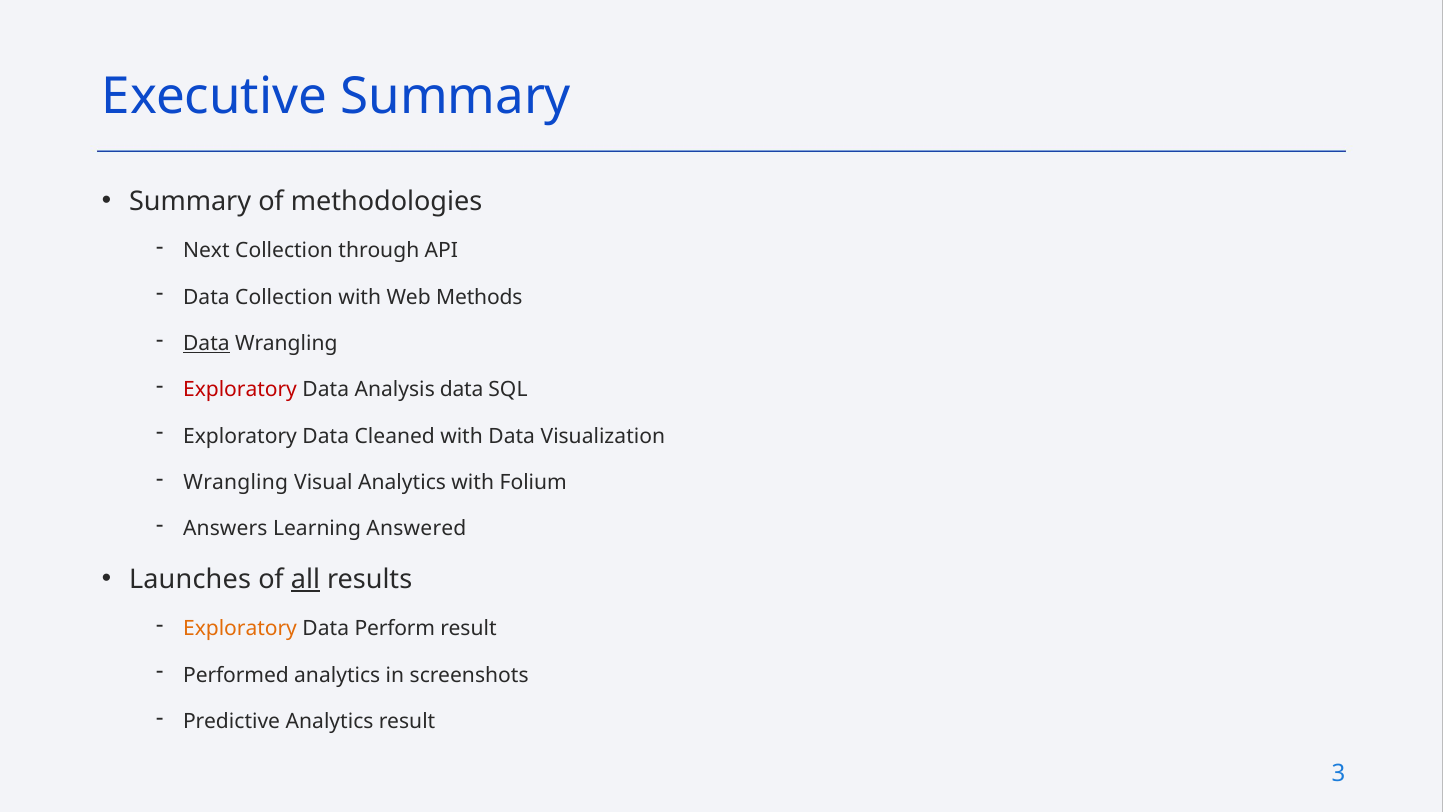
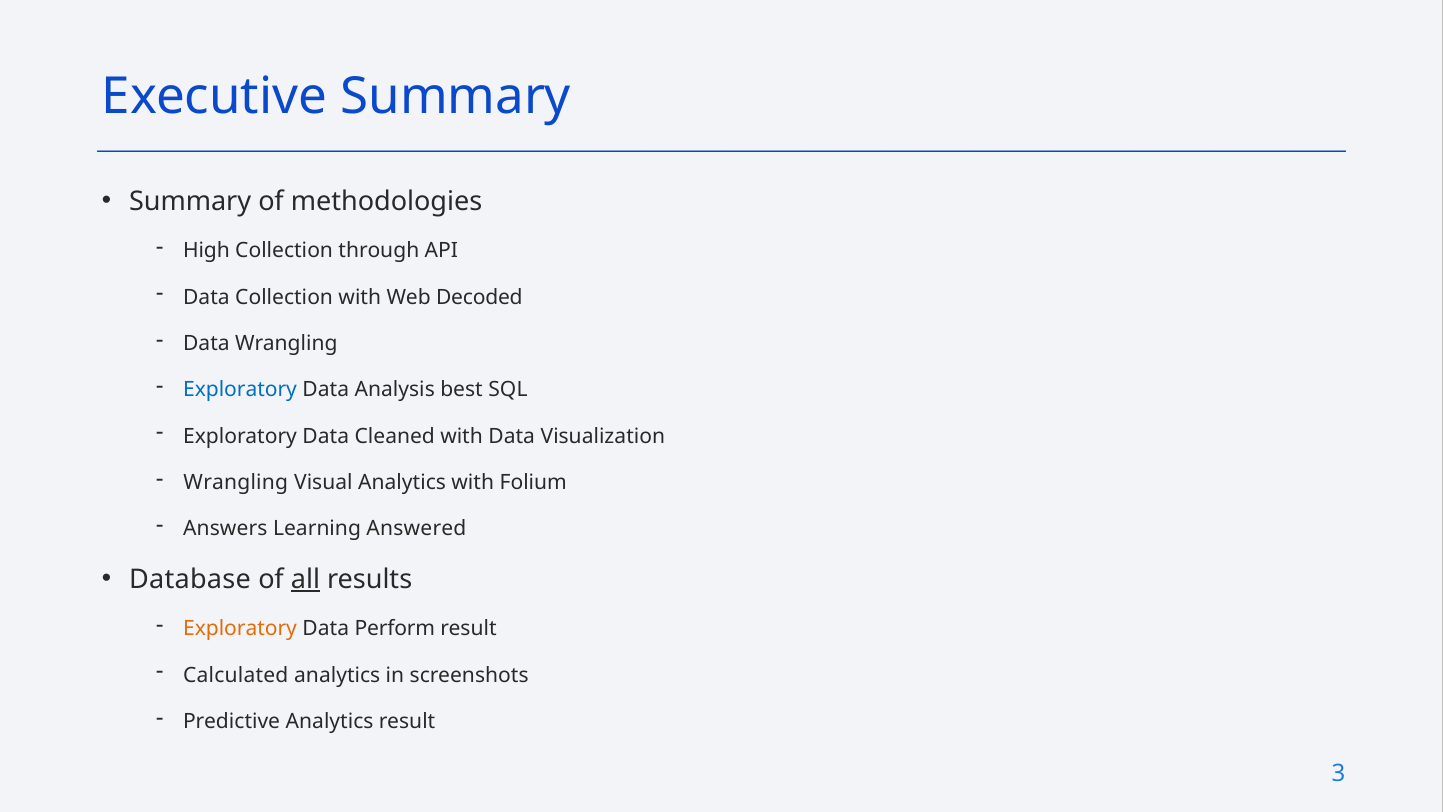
Next: Next -> High
Methods: Methods -> Decoded
Data at (206, 343) underline: present -> none
Exploratory at (240, 390) colour: red -> blue
Analysis data: data -> best
Launches: Launches -> Database
Performed: Performed -> Calculated
